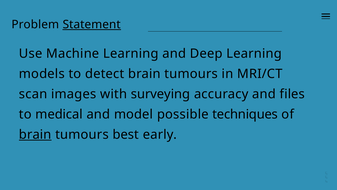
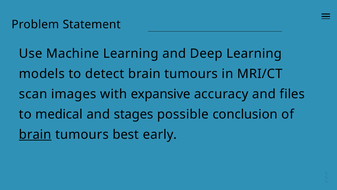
Statement underline: present -> none
surveying: surveying -> expansive
model: model -> stages
techniques: techniques -> conclusion
